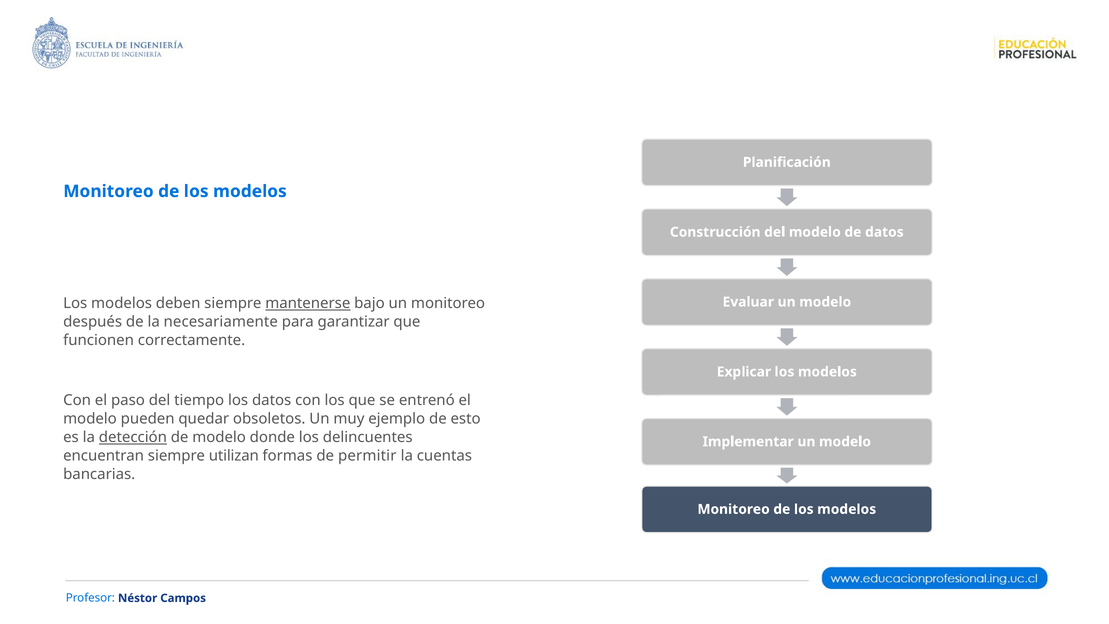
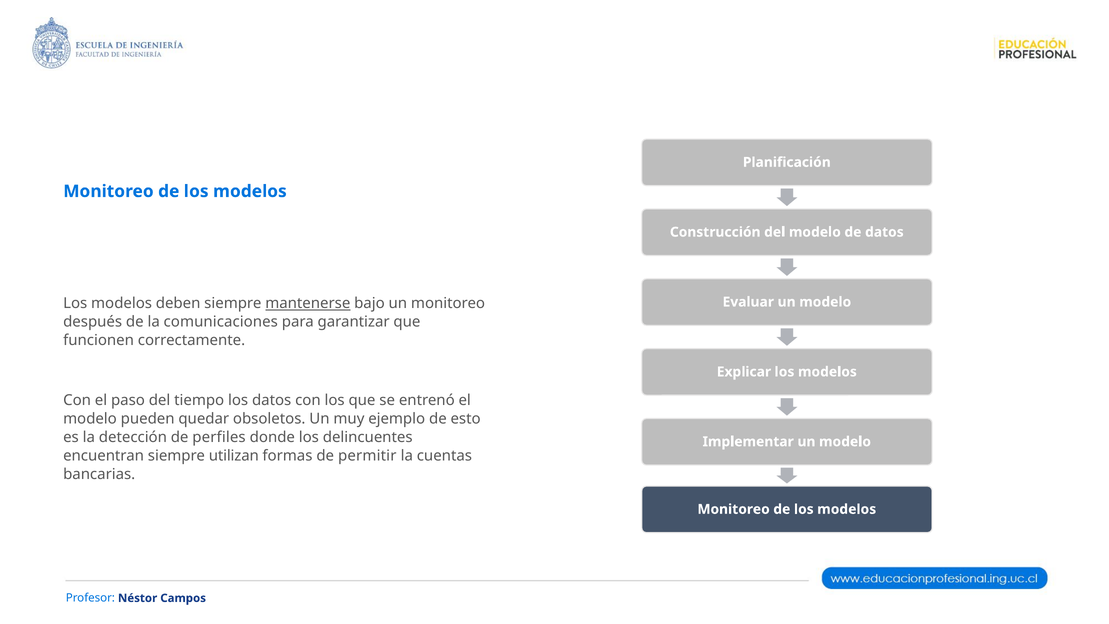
necesariamente: necesariamente -> comunicaciones
detección underline: present -> none
de modelo: modelo -> perfiles
